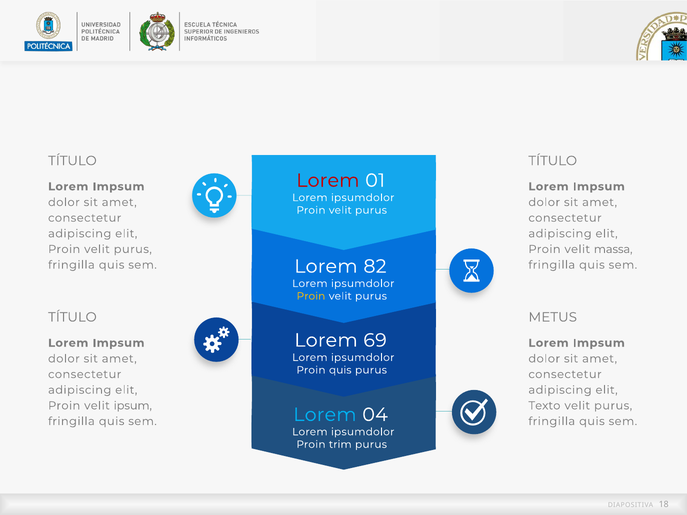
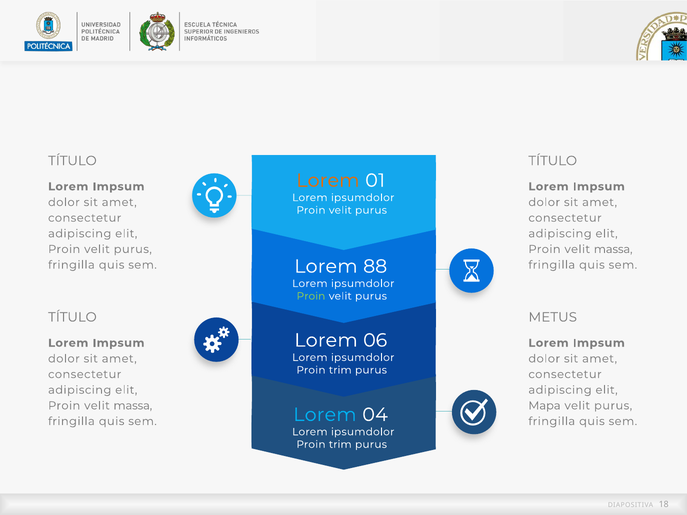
Lorem at (328, 181) colour: red -> orange
82: 82 -> 88
Proin at (311, 296) colour: yellow -> light green
69: 69 -> 06
quis at (340, 370): quis -> trim
ipsum at (133, 406): ipsum -> massa
Texto: Texto -> Mapa
